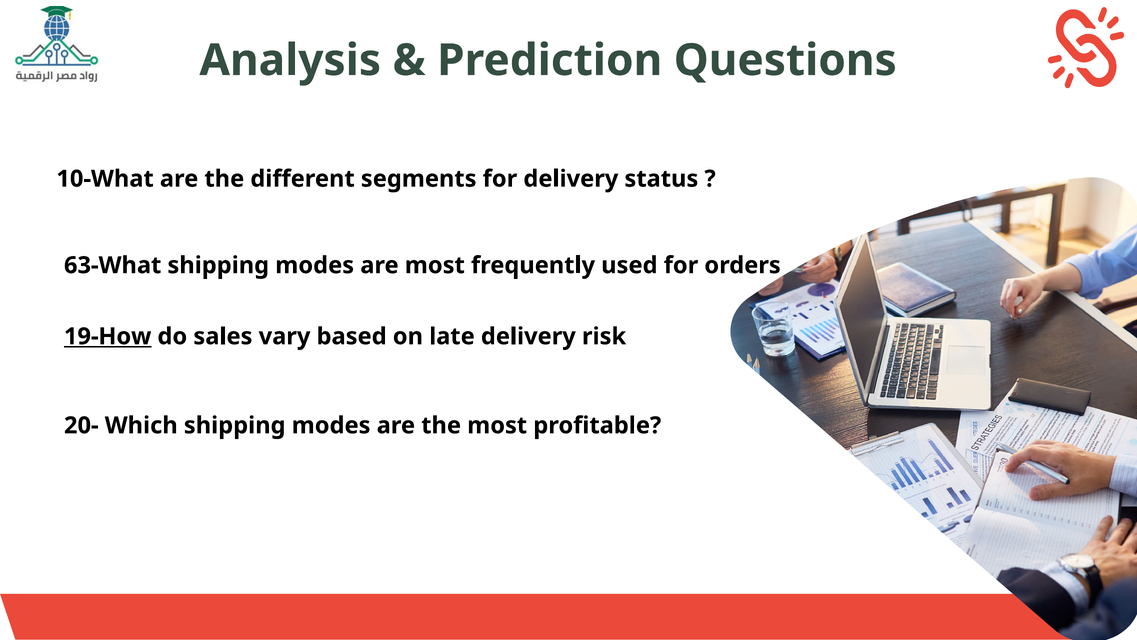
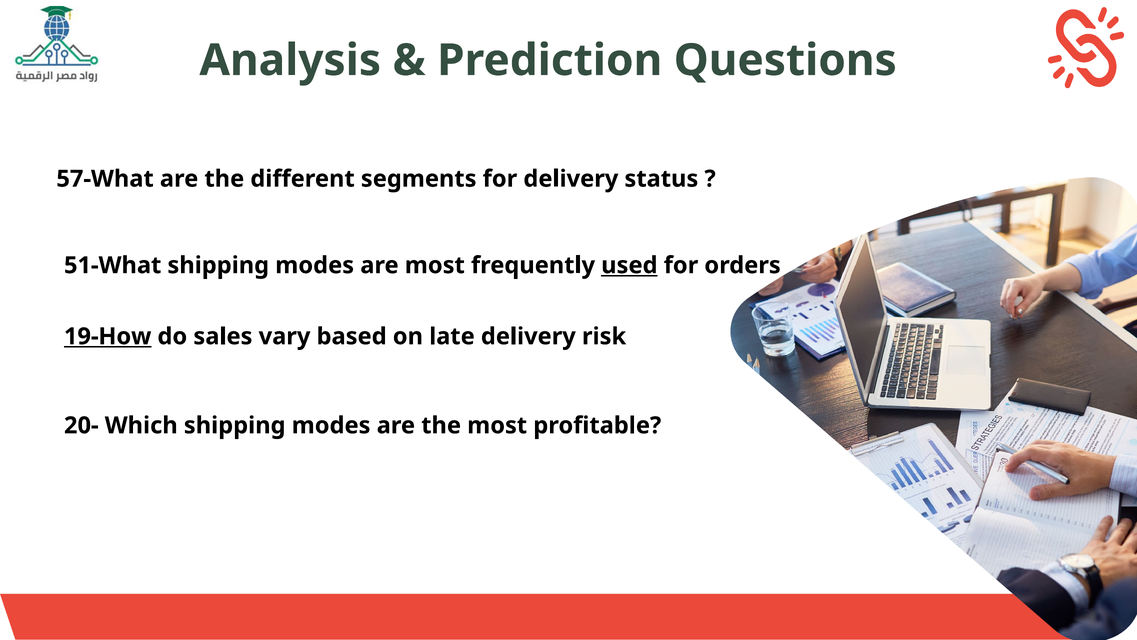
10-What: 10-What -> 57-What
63-What: 63-What -> 51-What
used underline: none -> present
